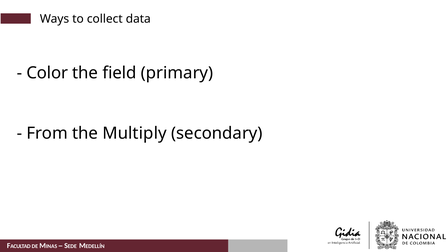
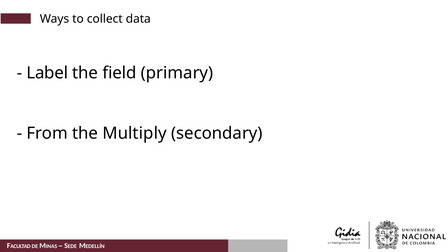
Color: Color -> Label
